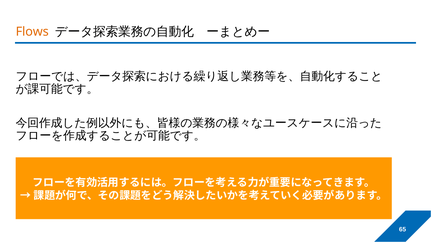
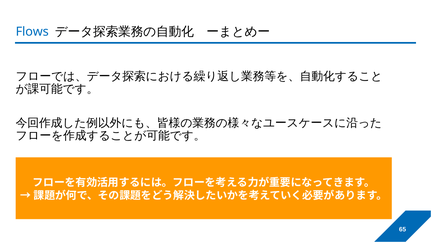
Flows colour: orange -> blue
